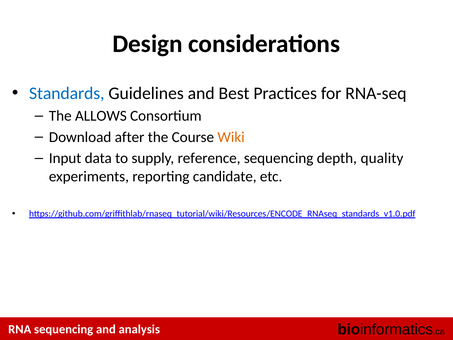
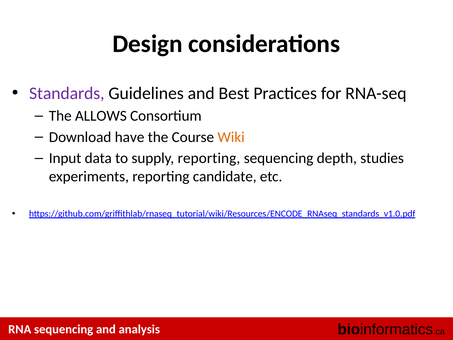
Standards colour: blue -> purple
after: after -> have
supply reference: reference -> reporting
quality: quality -> studies
